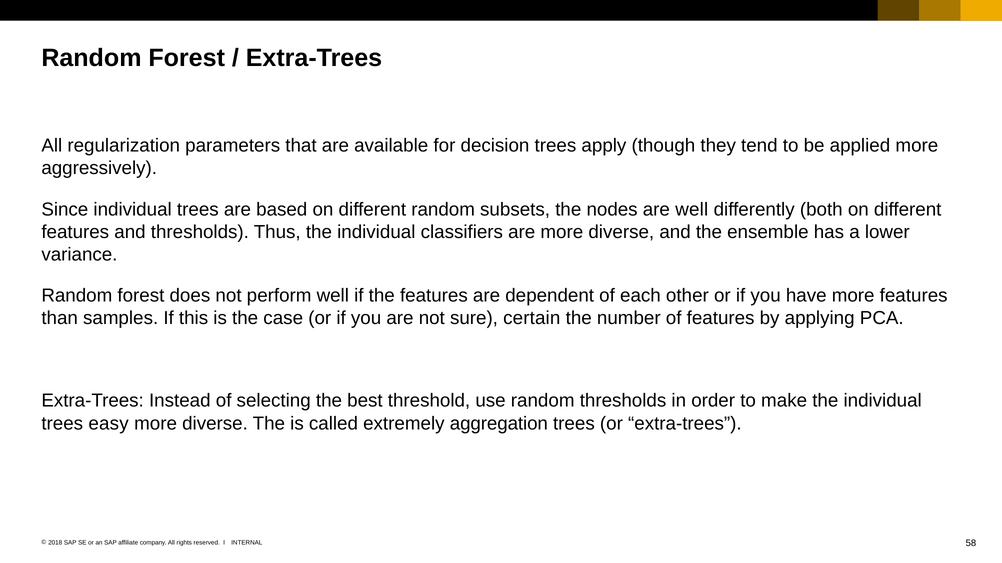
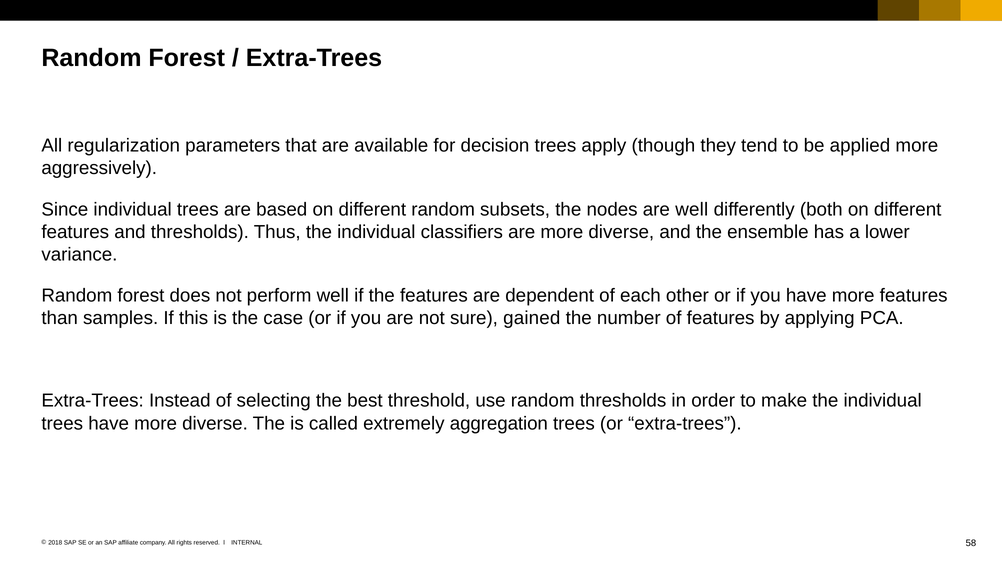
certain: certain -> gained
trees easy: easy -> have
